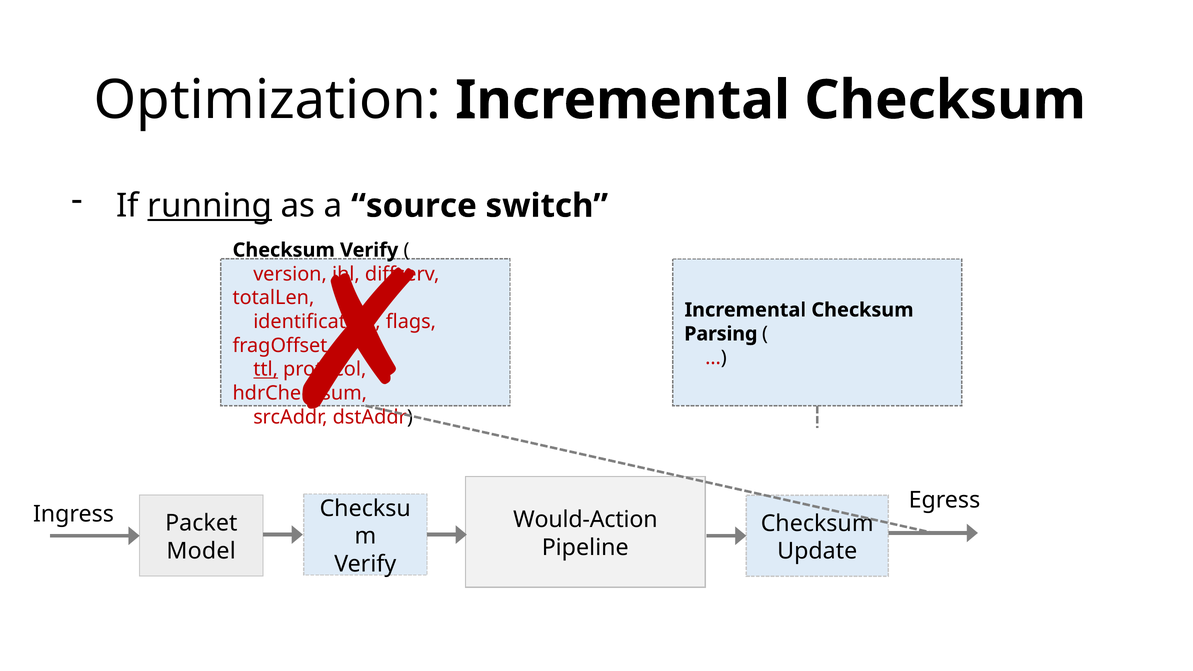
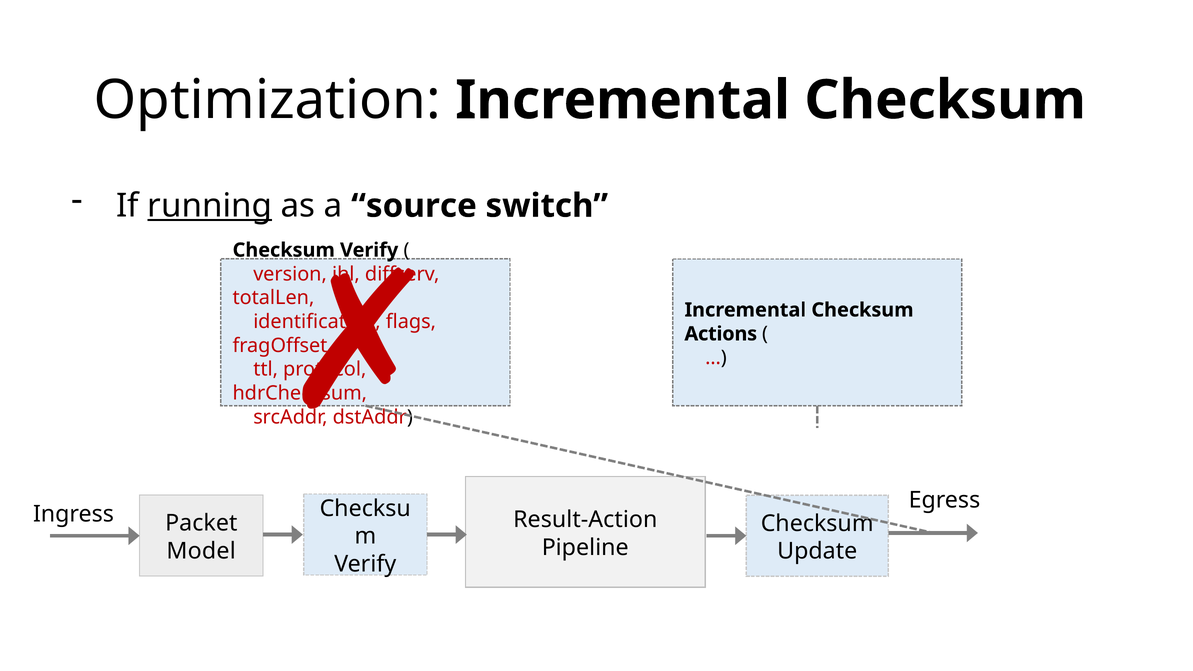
Parsing: Parsing -> Actions
ttl underline: present -> none
Would-Action: Would-Action -> Result-Action
